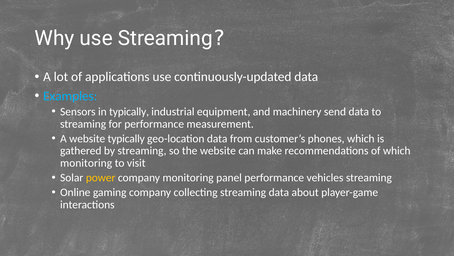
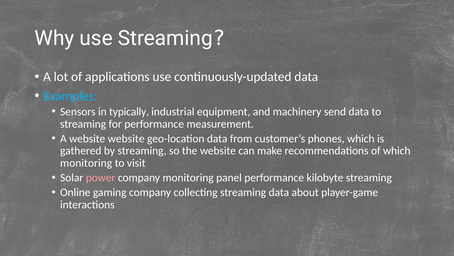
website typically: typically -> website
power colour: yellow -> pink
vehicles: vehicles -> kilobyte
